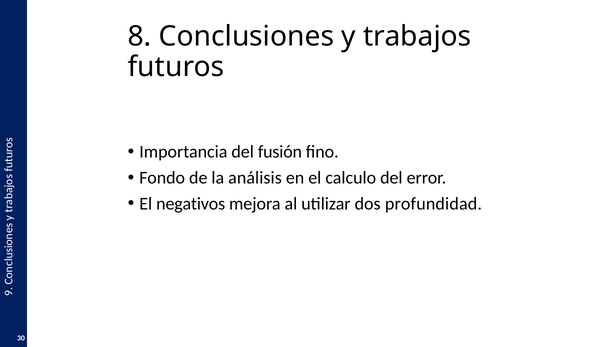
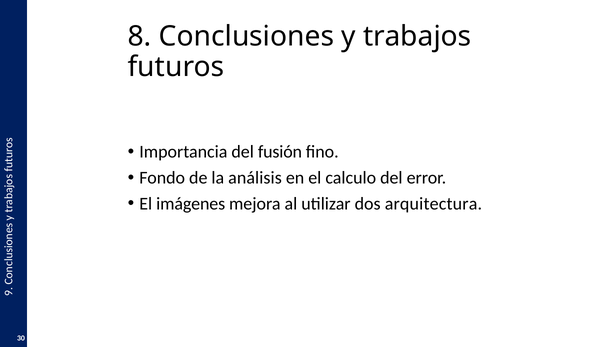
negativos: negativos -> imágenes
profundidad: profundidad -> arquitectura
